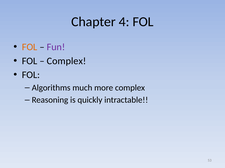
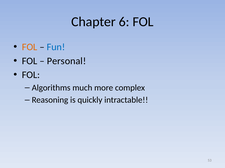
4: 4 -> 6
Fun colour: purple -> blue
Complex at (67, 61): Complex -> Personal
